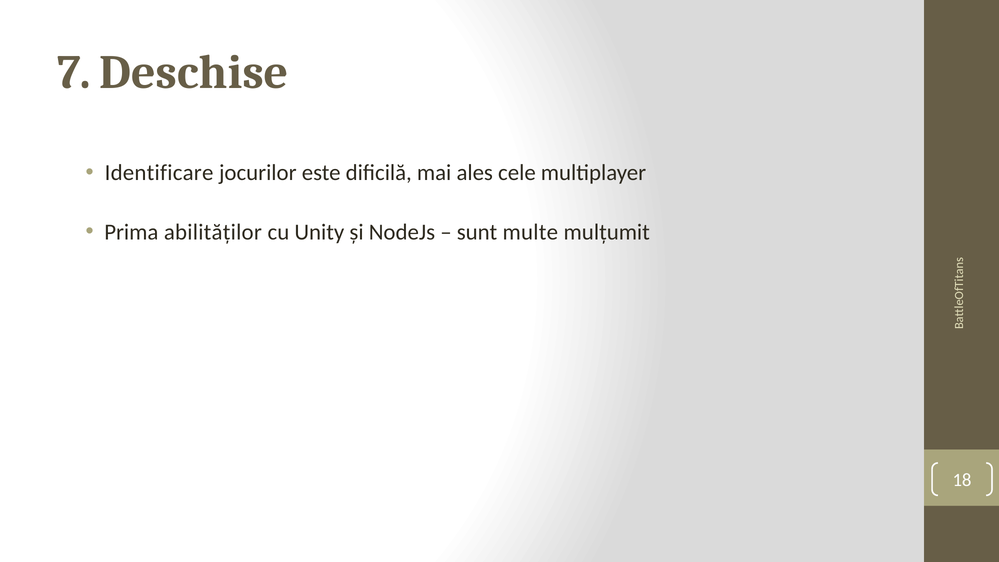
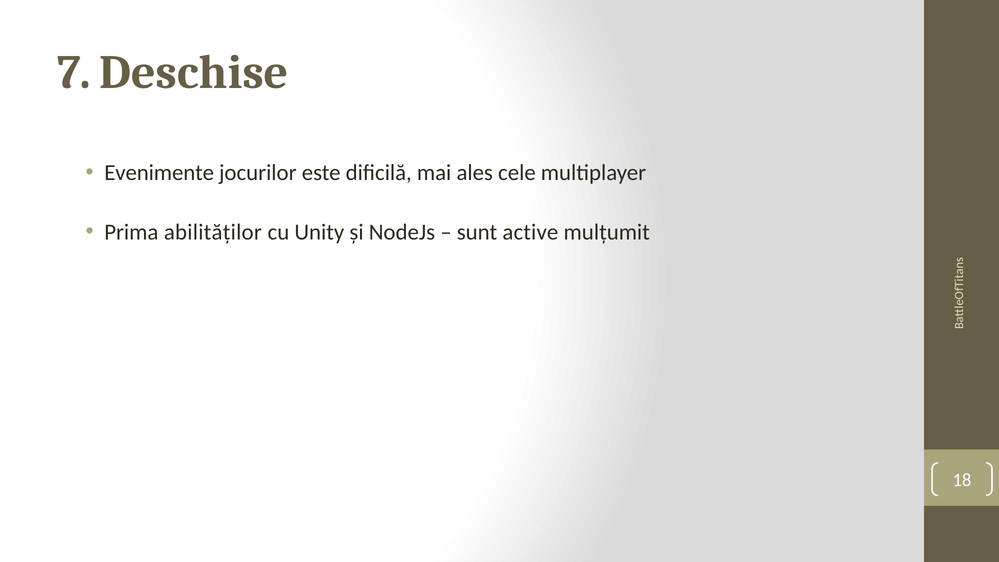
Identificare: Identificare -> Evenimente
multe: multe -> active
